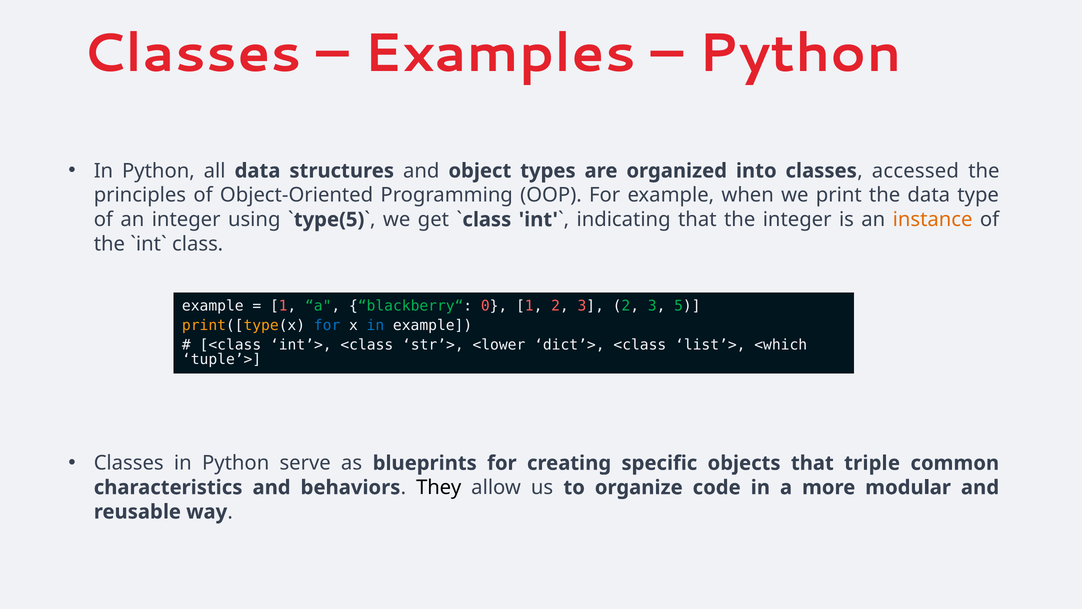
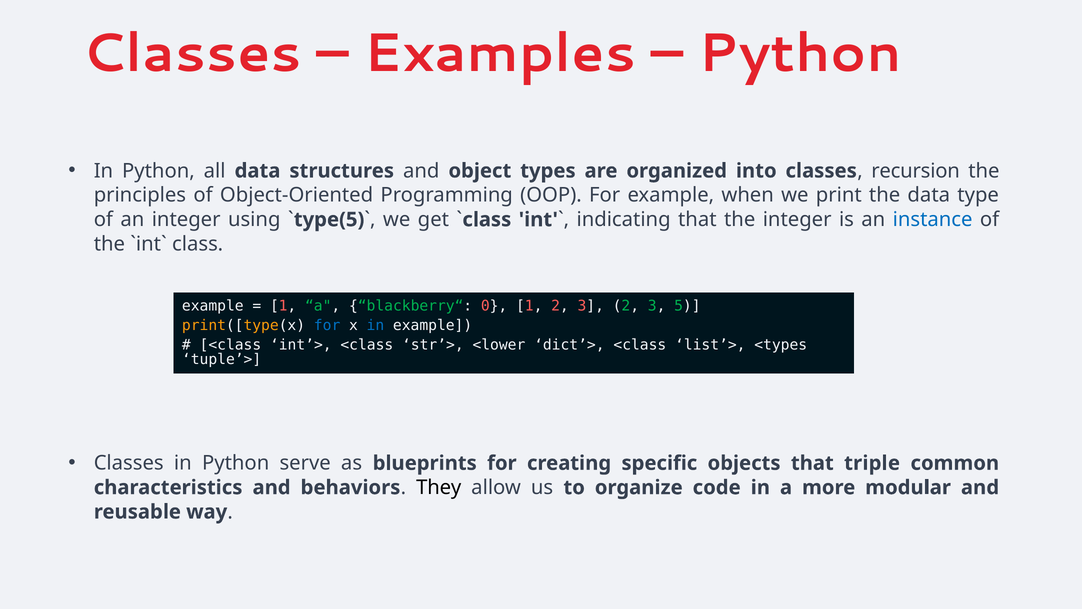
accessed: accessed -> recursion
instance colour: orange -> blue
<which: <which -> <types
